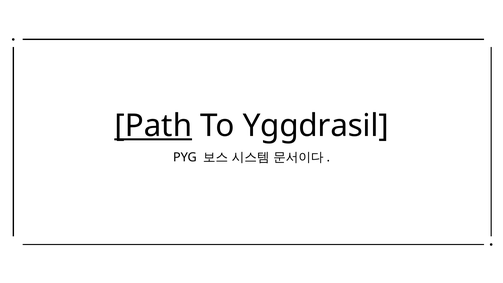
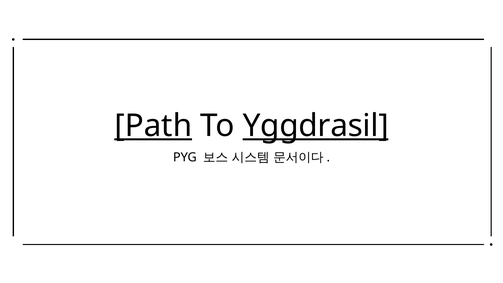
Yggdrasil underline: none -> present
